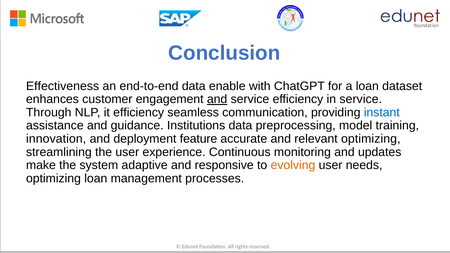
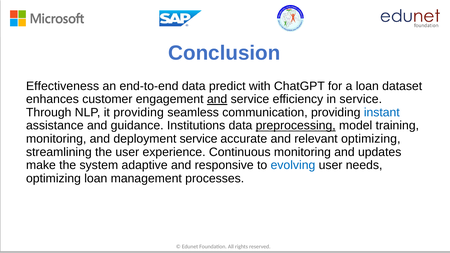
enable: enable -> predict
it efficiency: efficiency -> providing
preprocessing underline: none -> present
innovation at (56, 139): innovation -> monitoring
deployment feature: feature -> service
evolving colour: orange -> blue
